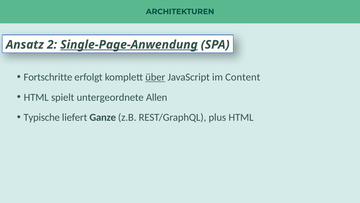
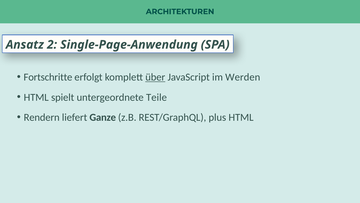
Single-Page-Anwendung underline: present -> none
Content: Content -> Werden
Allen: Allen -> Teile
Typische: Typische -> Rendern
